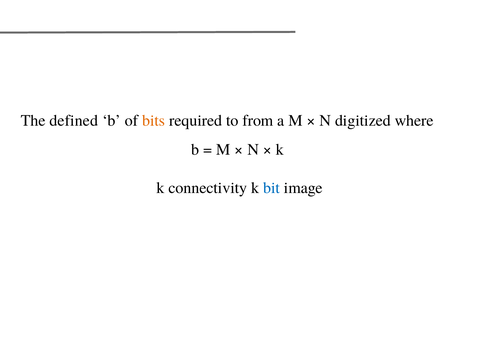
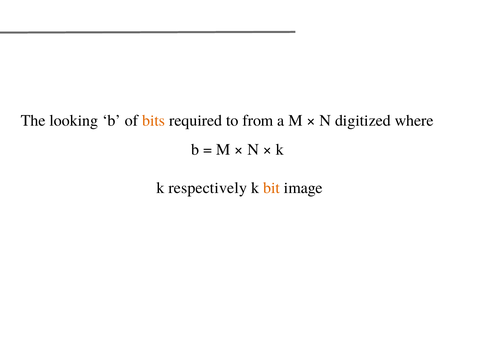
defined: defined -> looking
connectivity: connectivity -> respectively
bit colour: blue -> orange
